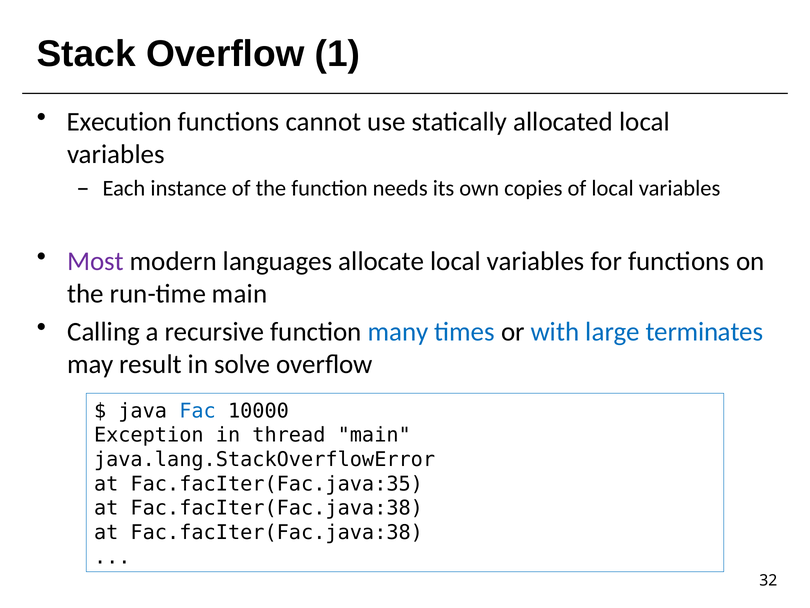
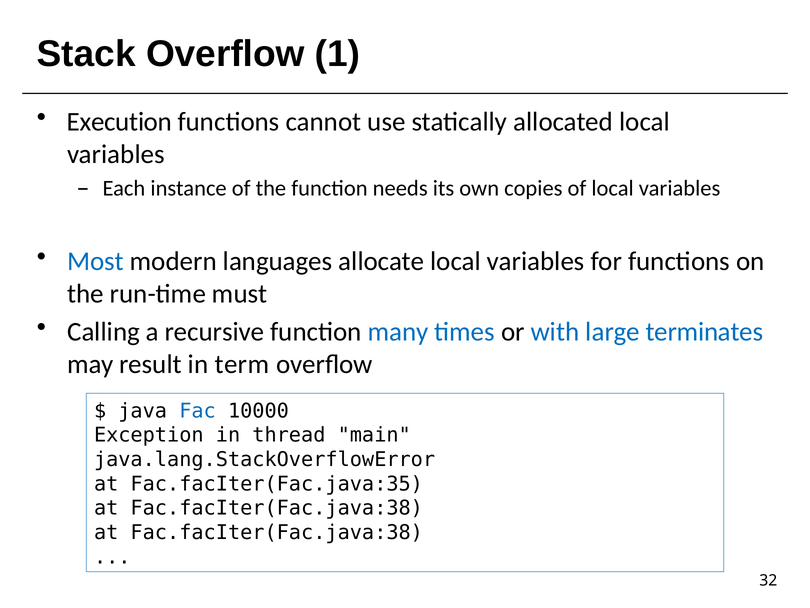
Most colour: purple -> blue
run-time main: main -> must
solve: solve -> term
